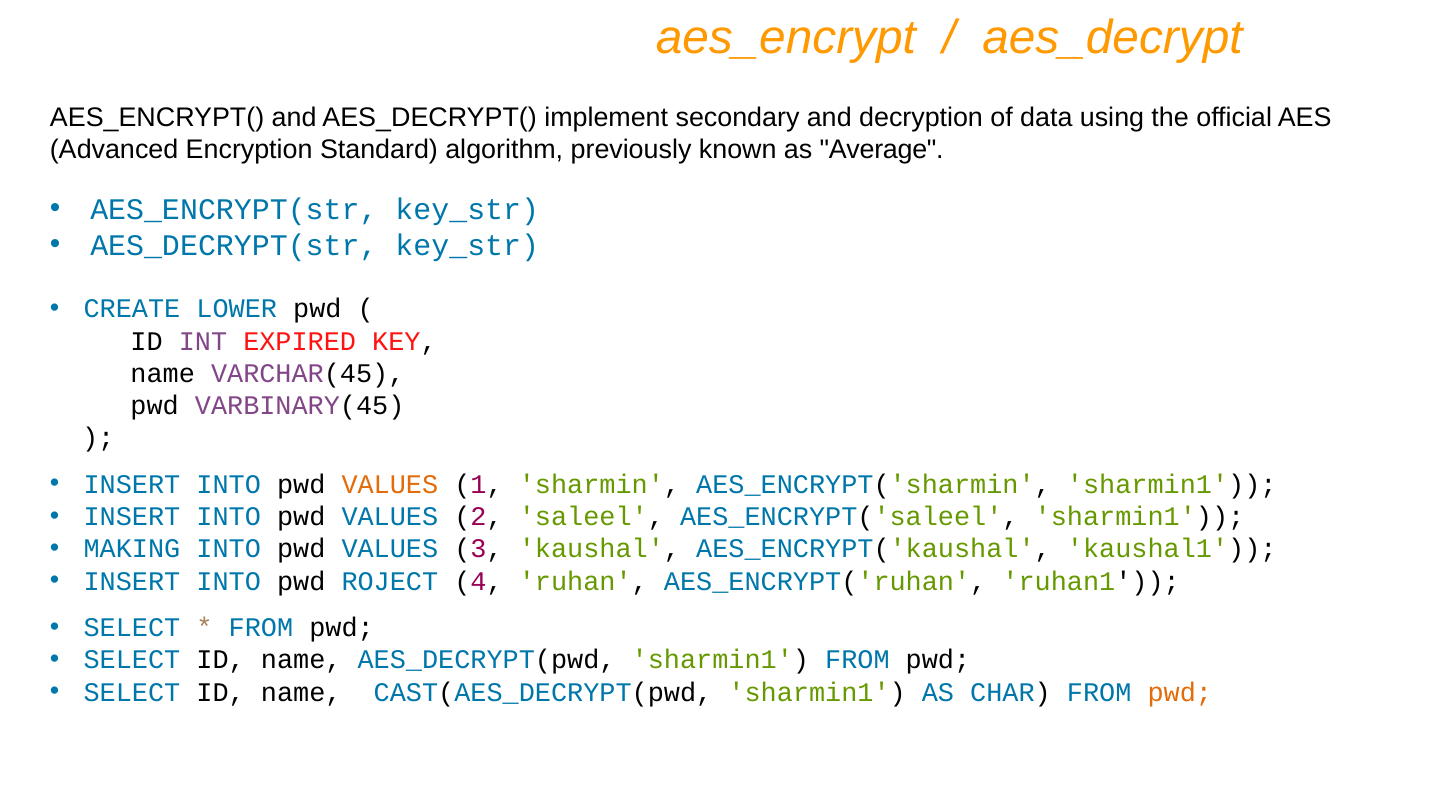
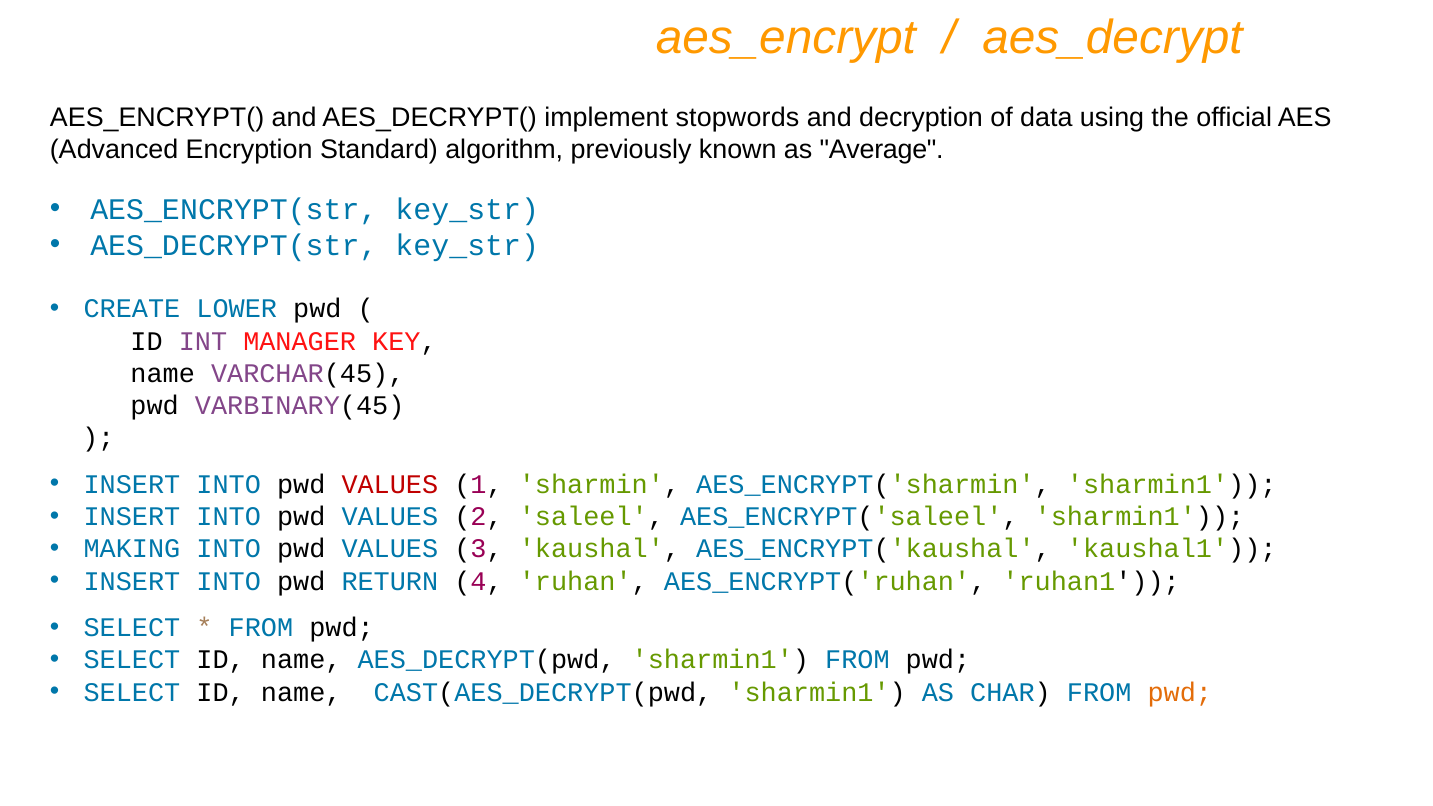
secondary: secondary -> stopwords
EXPIRED: EXPIRED -> MANAGER
VALUES at (390, 484) colour: orange -> red
ROJECT: ROJECT -> RETURN
